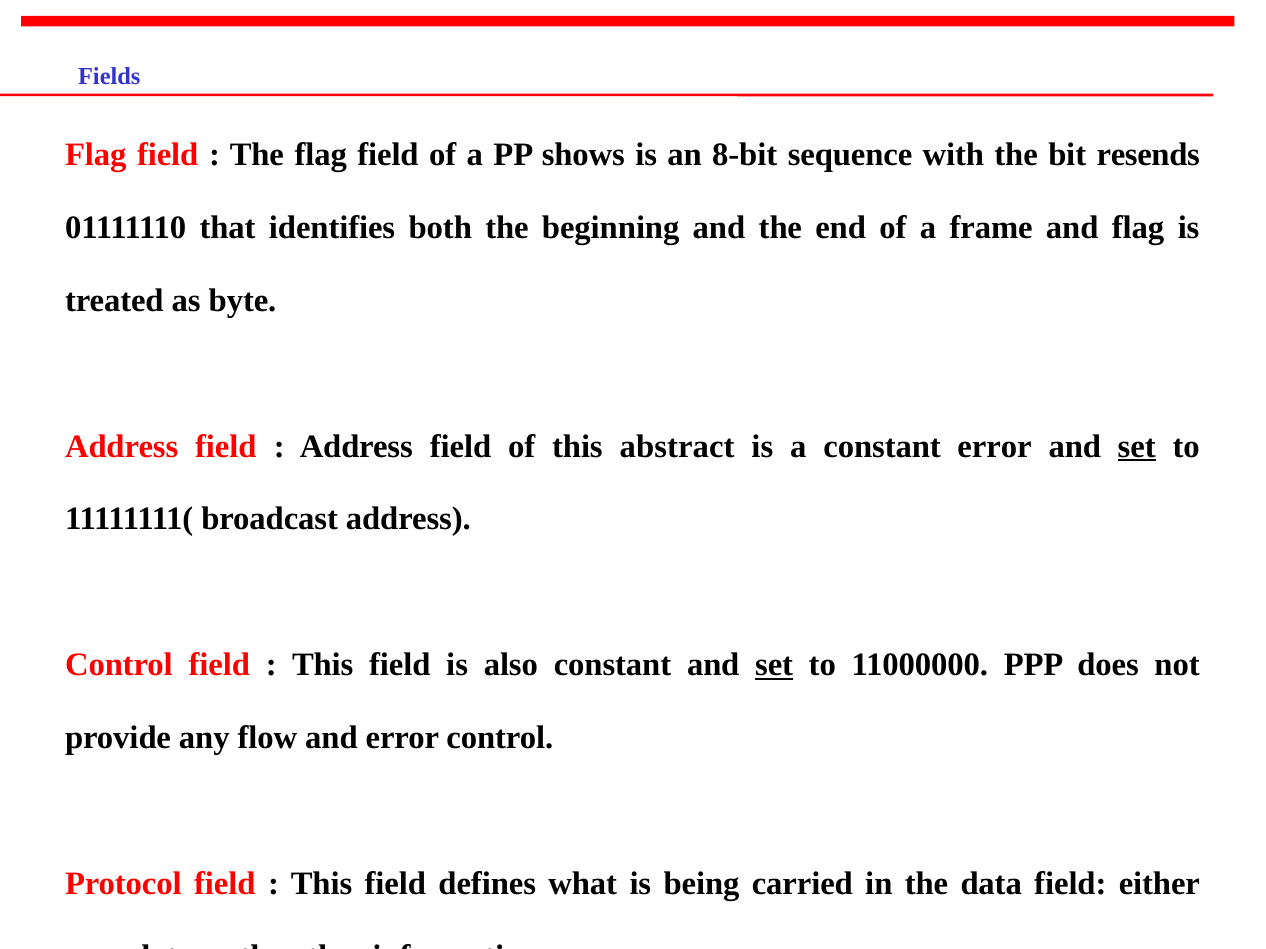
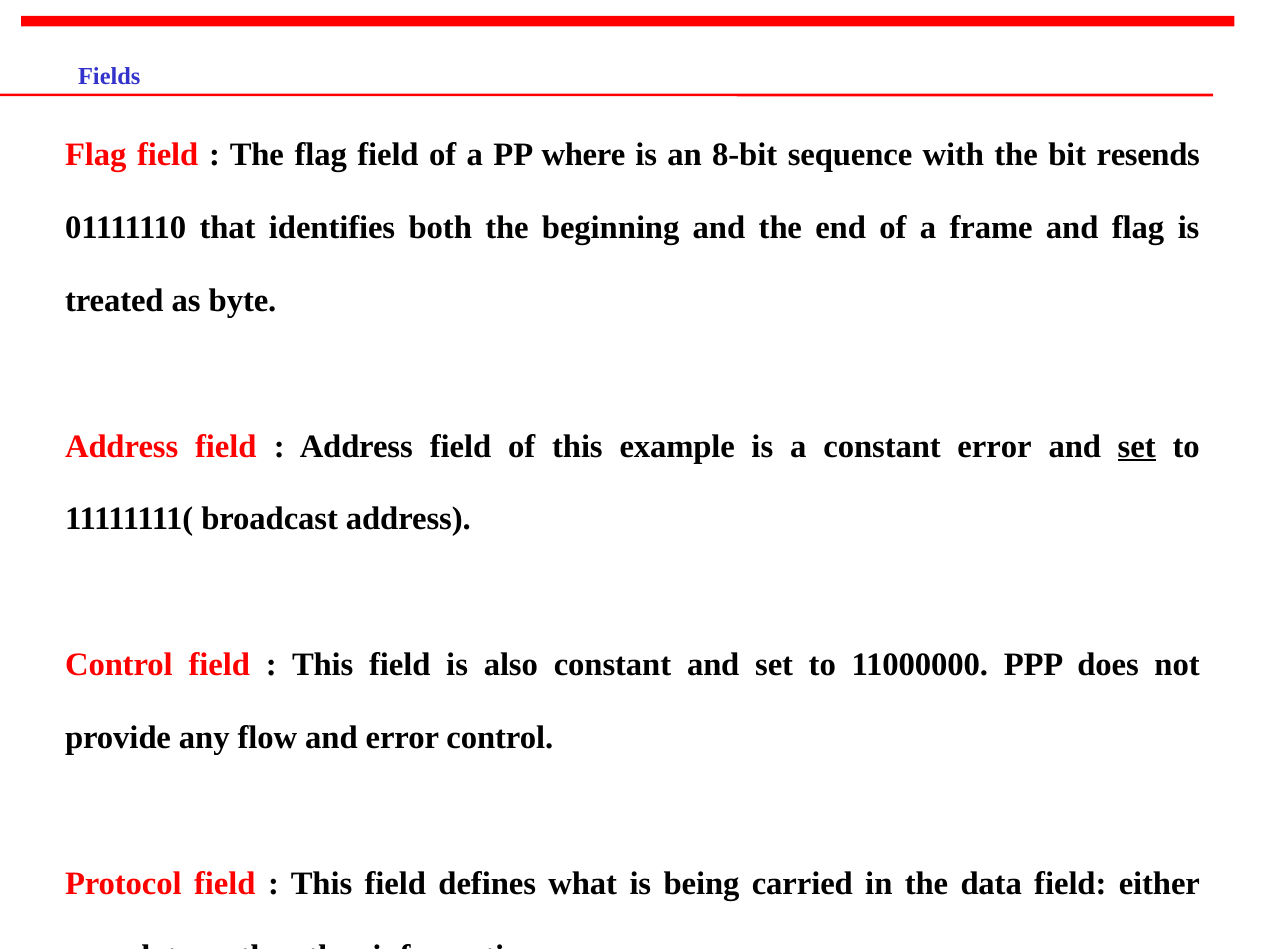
shows: shows -> where
abstract: abstract -> example
set at (774, 665) underline: present -> none
